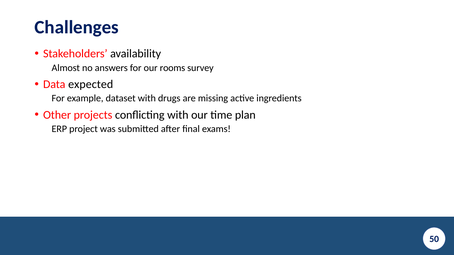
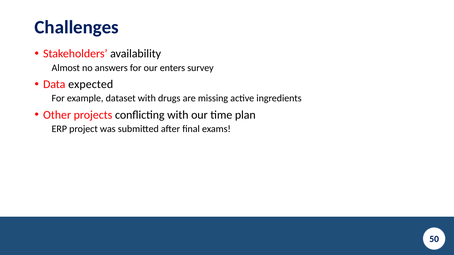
rooms: rooms -> enters
